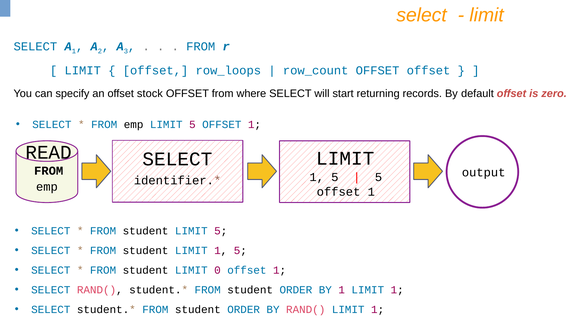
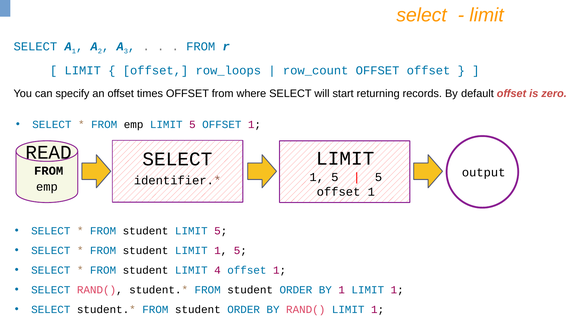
stock: stock -> times
0: 0 -> 4
